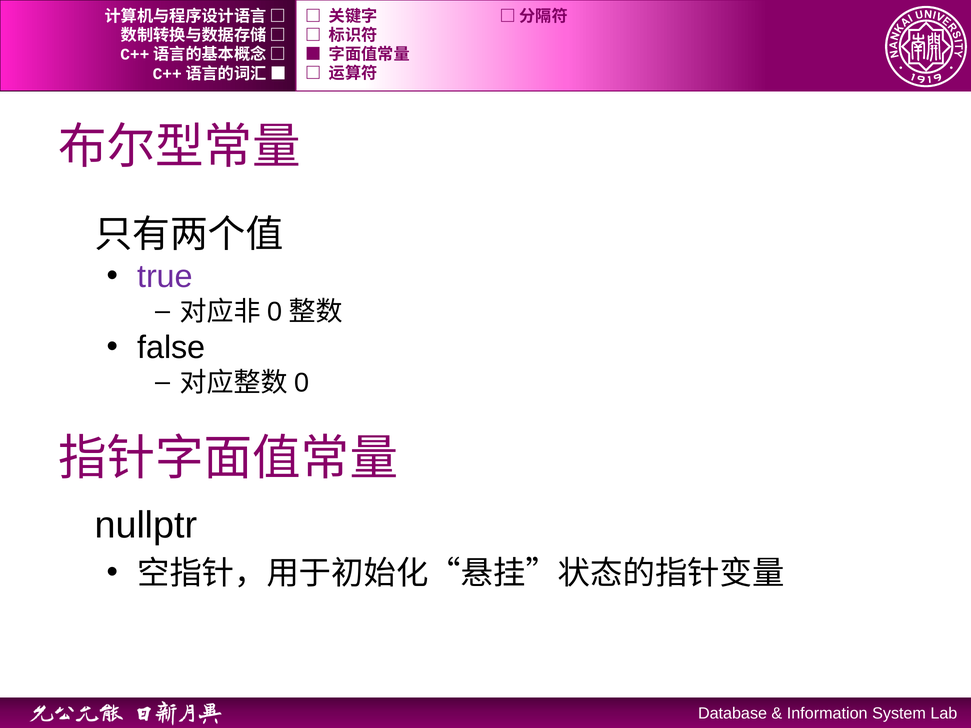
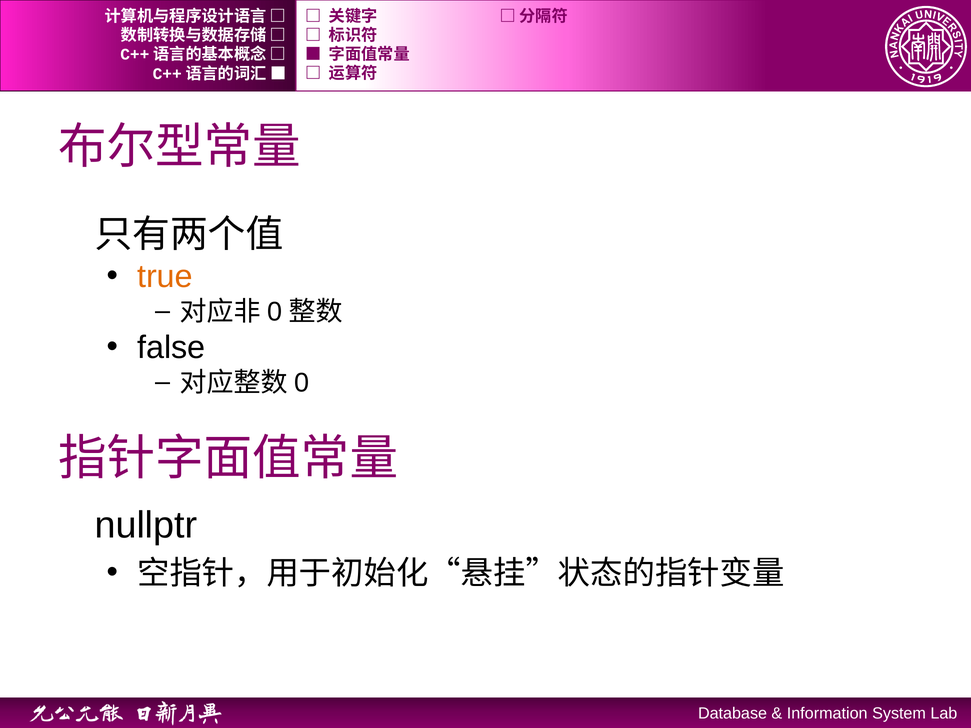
true colour: purple -> orange
